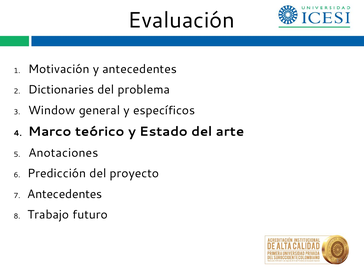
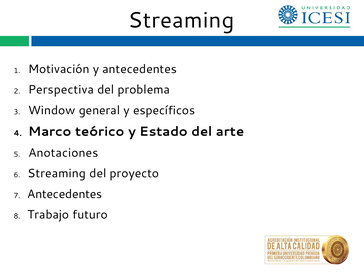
Evaluación at (181, 20): Evaluación -> Streaming
Dictionaries: Dictionaries -> Perspectiva
Predicción at (57, 173): Predicción -> Streaming
